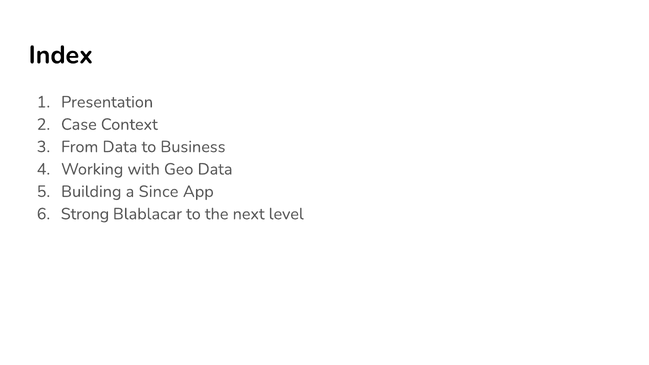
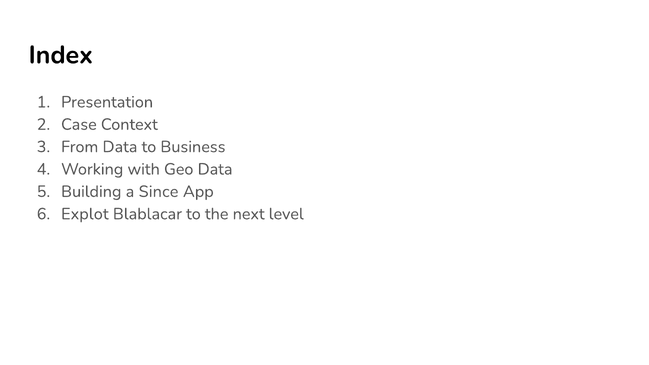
Strong: Strong -> Explot
